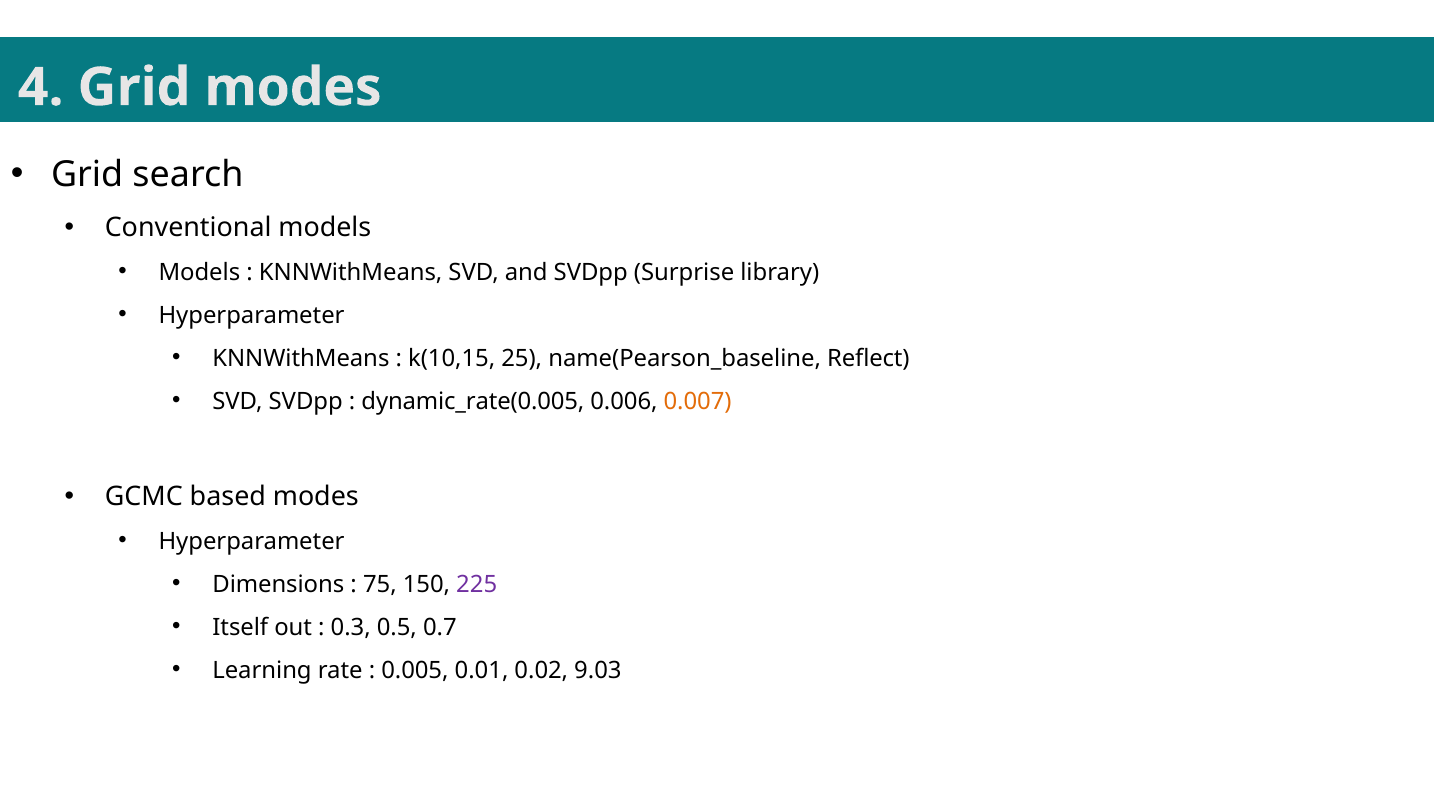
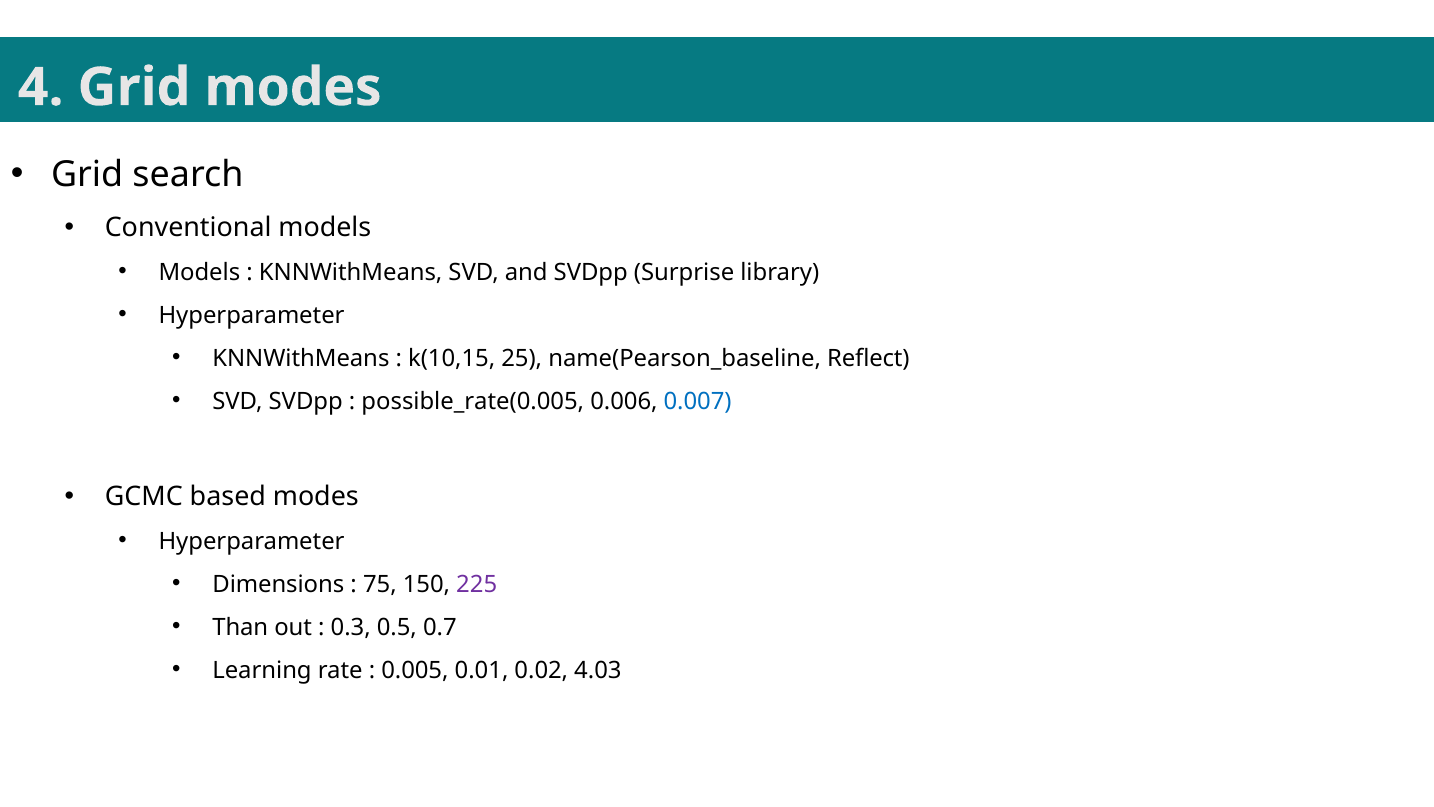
dynamic_rate(0.005: dynamic_rate(0.005 -> possible_rate(0.005
0.007 colour: orange -> blue
Itself: Itself -> Than
9.03: 9.03 -> 4.03
